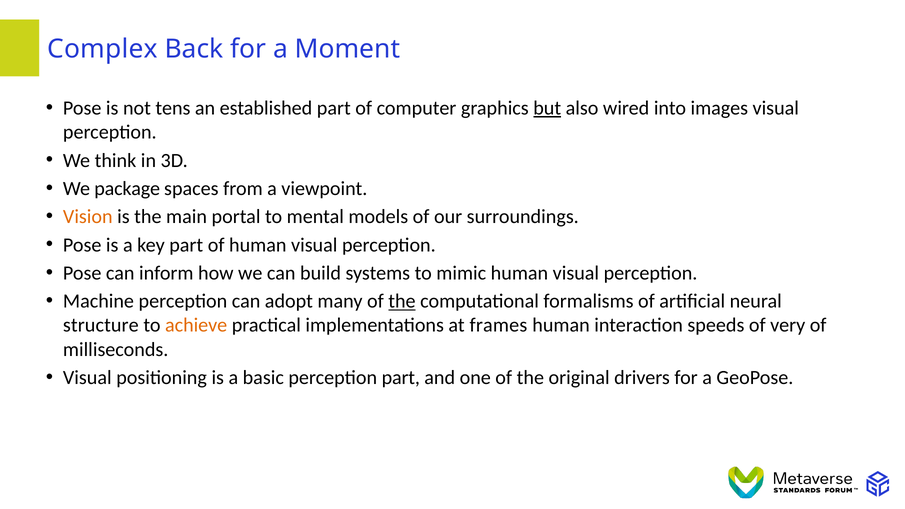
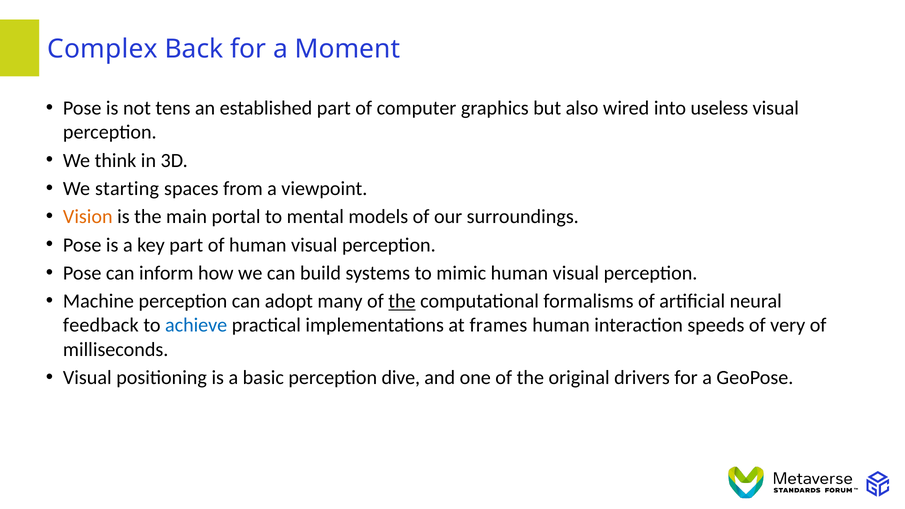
but underline: present -> none
images: images -> useless
package: package -> starting
structure: structure -> feedback
achieve colour: orange -> blue
perception part: part -> dive
